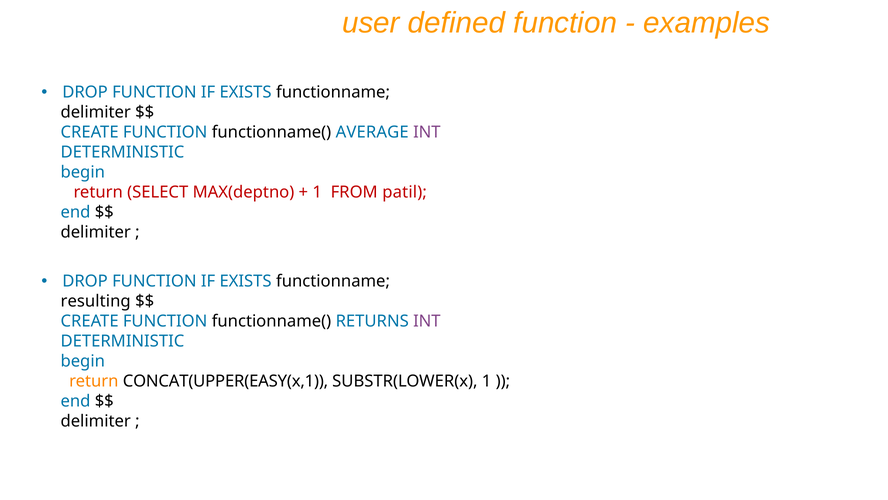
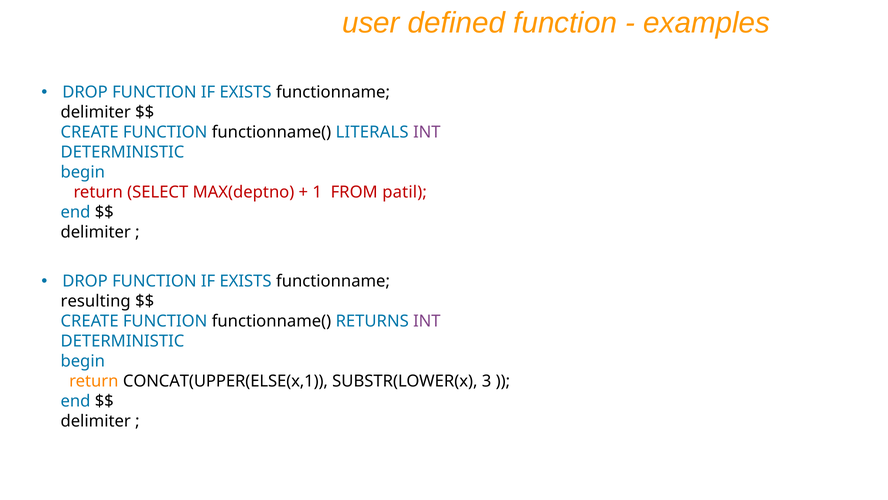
AVERAGE: AVERAGE -> LITERALS
CONCAT(UPPER(EASY(x,1: CONCAT(UPPER(EASY(x,1 -> CONCAT(UPPER(ELSE(x,1
SUBSTR(LOWER(x 1: 1 -> 3
